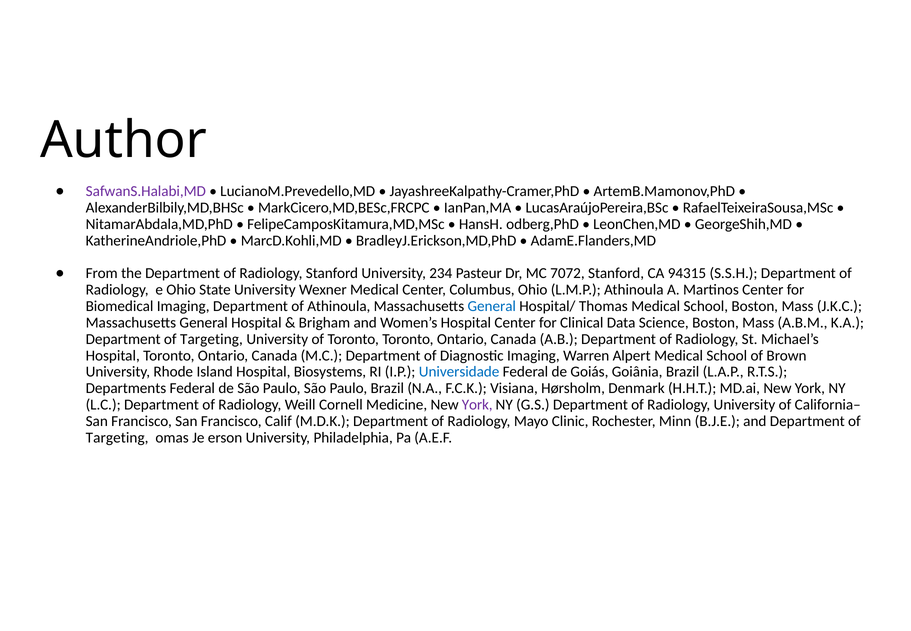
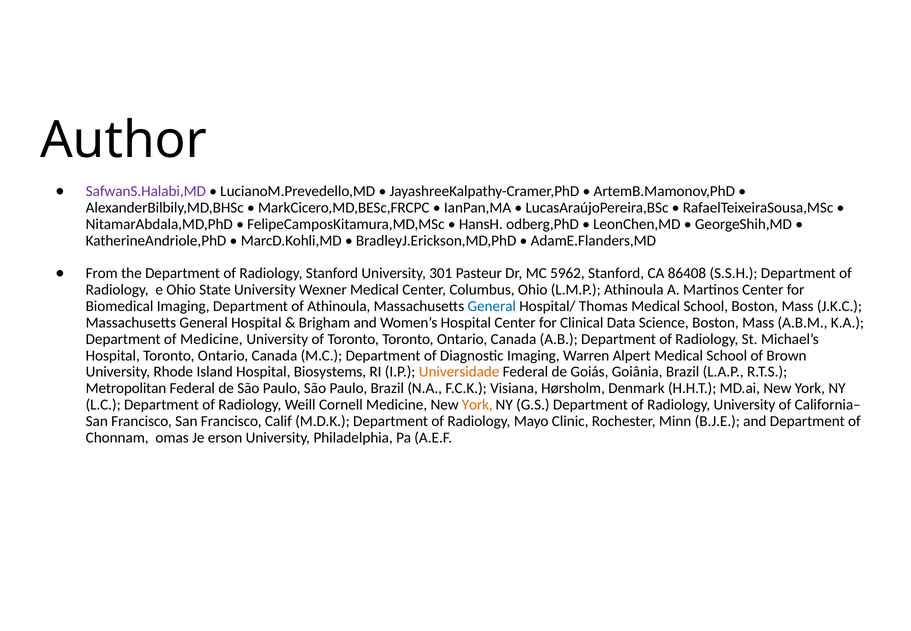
234: 234 -> 301
7072: 7072 -> 5962
94315: 94315 -> 86408
Targeting at (211, 339): Targeting -> Medicine
Universidade colour: blue -> orange
Departments: Departments -> Metropolitan
York at (477, 405) colour: purple -> orange
Targeting at (117, 437): Targeting -> Chonnam
